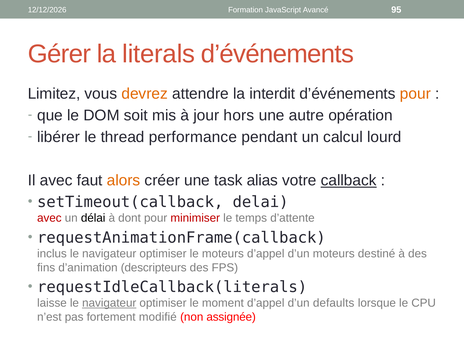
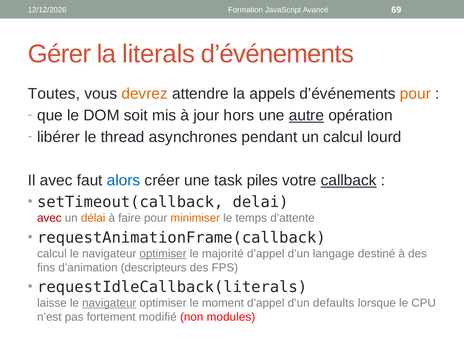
95: 95 -> 69
Limitez: Limitez -> Toutes
interdit: interdit -> appels
autre underline: none -> present
performance: performance -> asynchrones
alors colour: orange -> blue
alias: alias -> piles
délai colour: black -> orange
dont: dont -> faire
minimiser colour: red -> orange
inclus at (52, 254): inclus -> calcul
optimiser at (163, 254) underline: none -> present
le moteurs: moteurs -> majorité
d’un moteurs: moteurs -> langage
assignée: assignée -> modules
